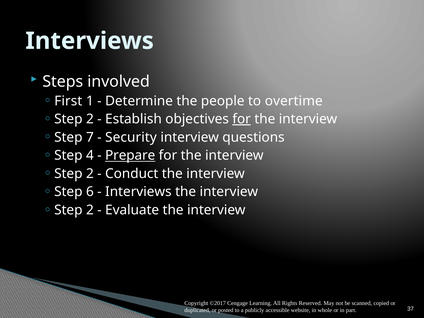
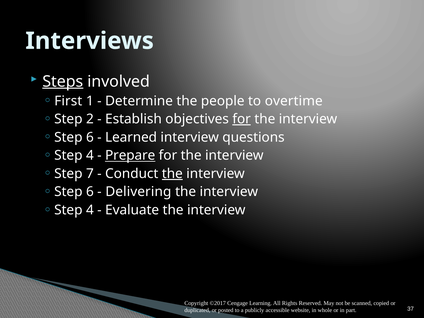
Steps underline: none -> present
7 at (90, 137): 7 -> 6
Security: Security -> Learned
2 at (90, 174): 2 -> 7
the at (172, 174) underline: none -> present
Interviews at (138, 192): Interviews -> Delivering
2 at (90, 210): 2 -> 4
